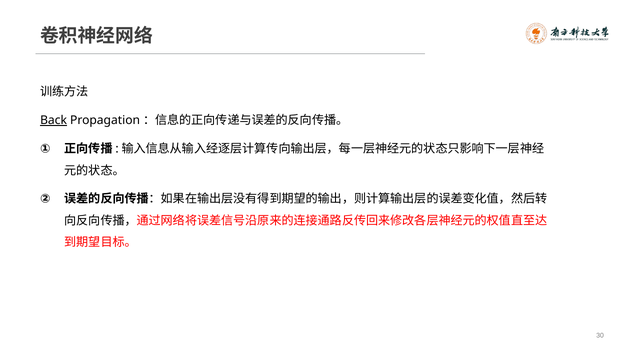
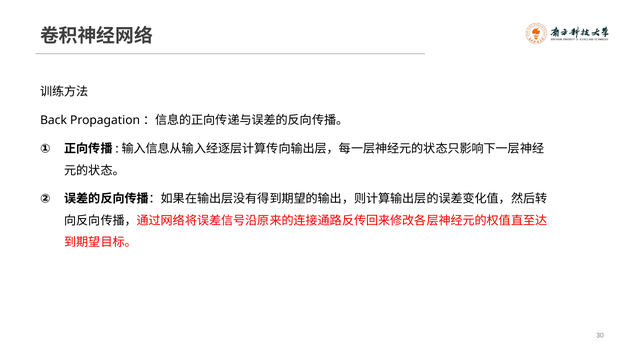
Back underline: present -> none
